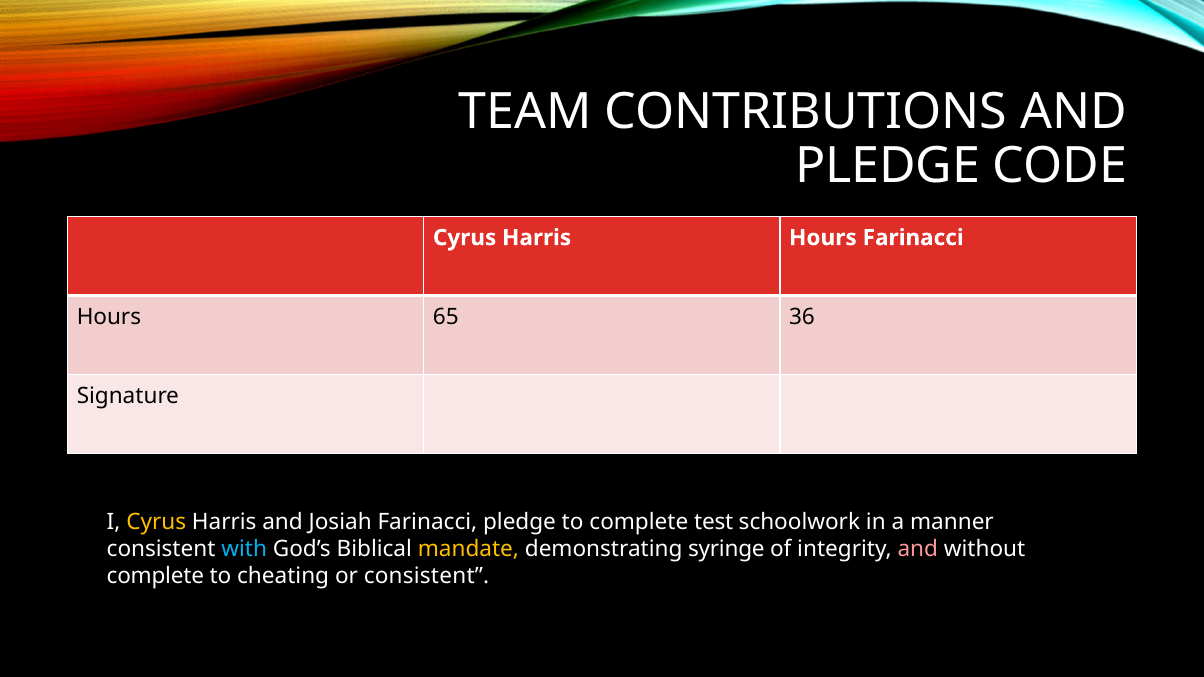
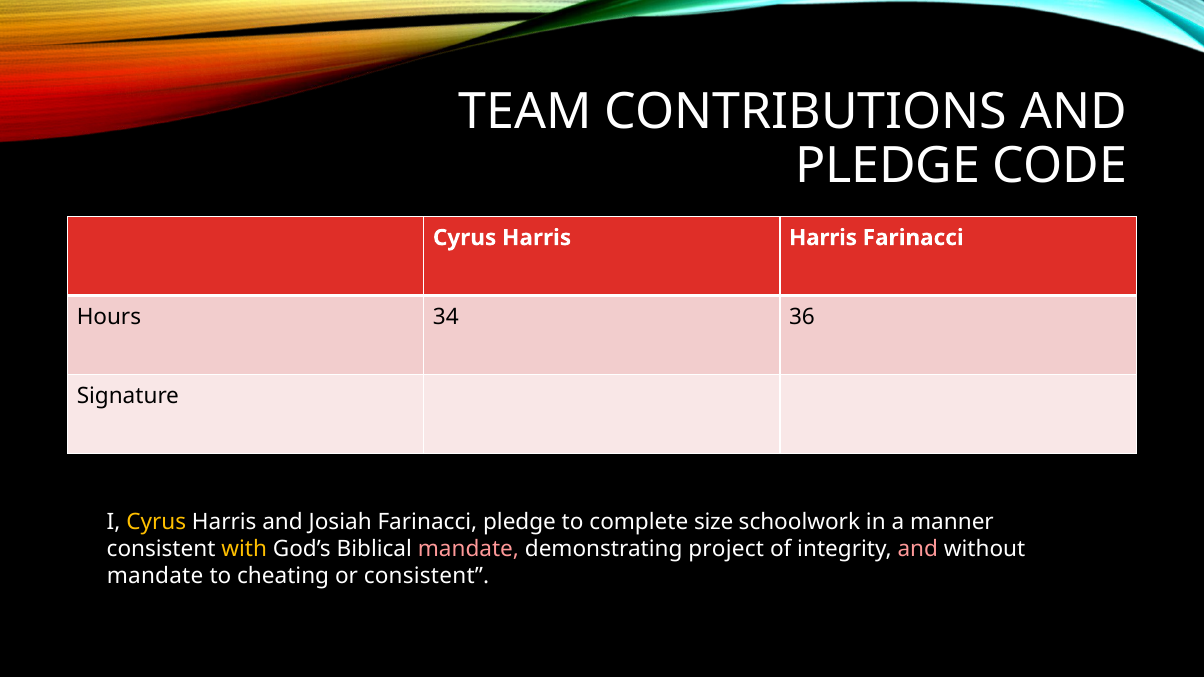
Harris Hours: Hours -> Harris
65: 65 -> 34
test: test -> size
with colour: light blue -> yellow
mandate at (468, 549) colour: yellow -> pink
syringe: syringe -> project
complete at (155, 576): complete -> mandate
